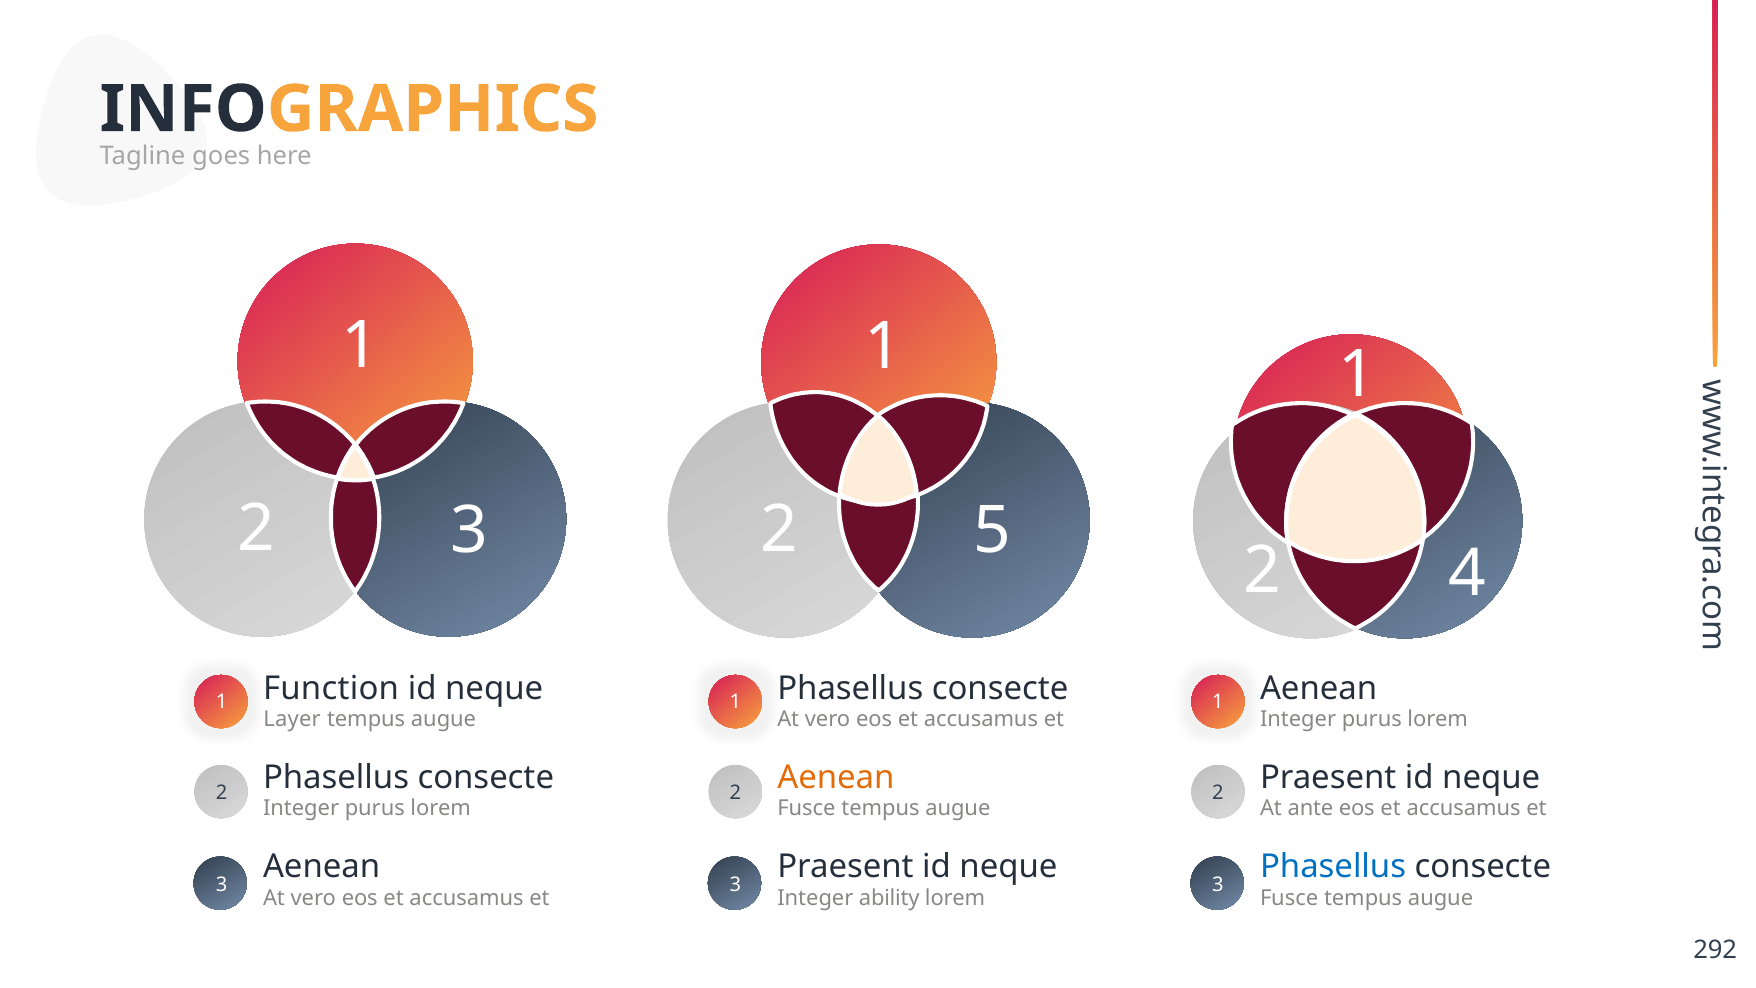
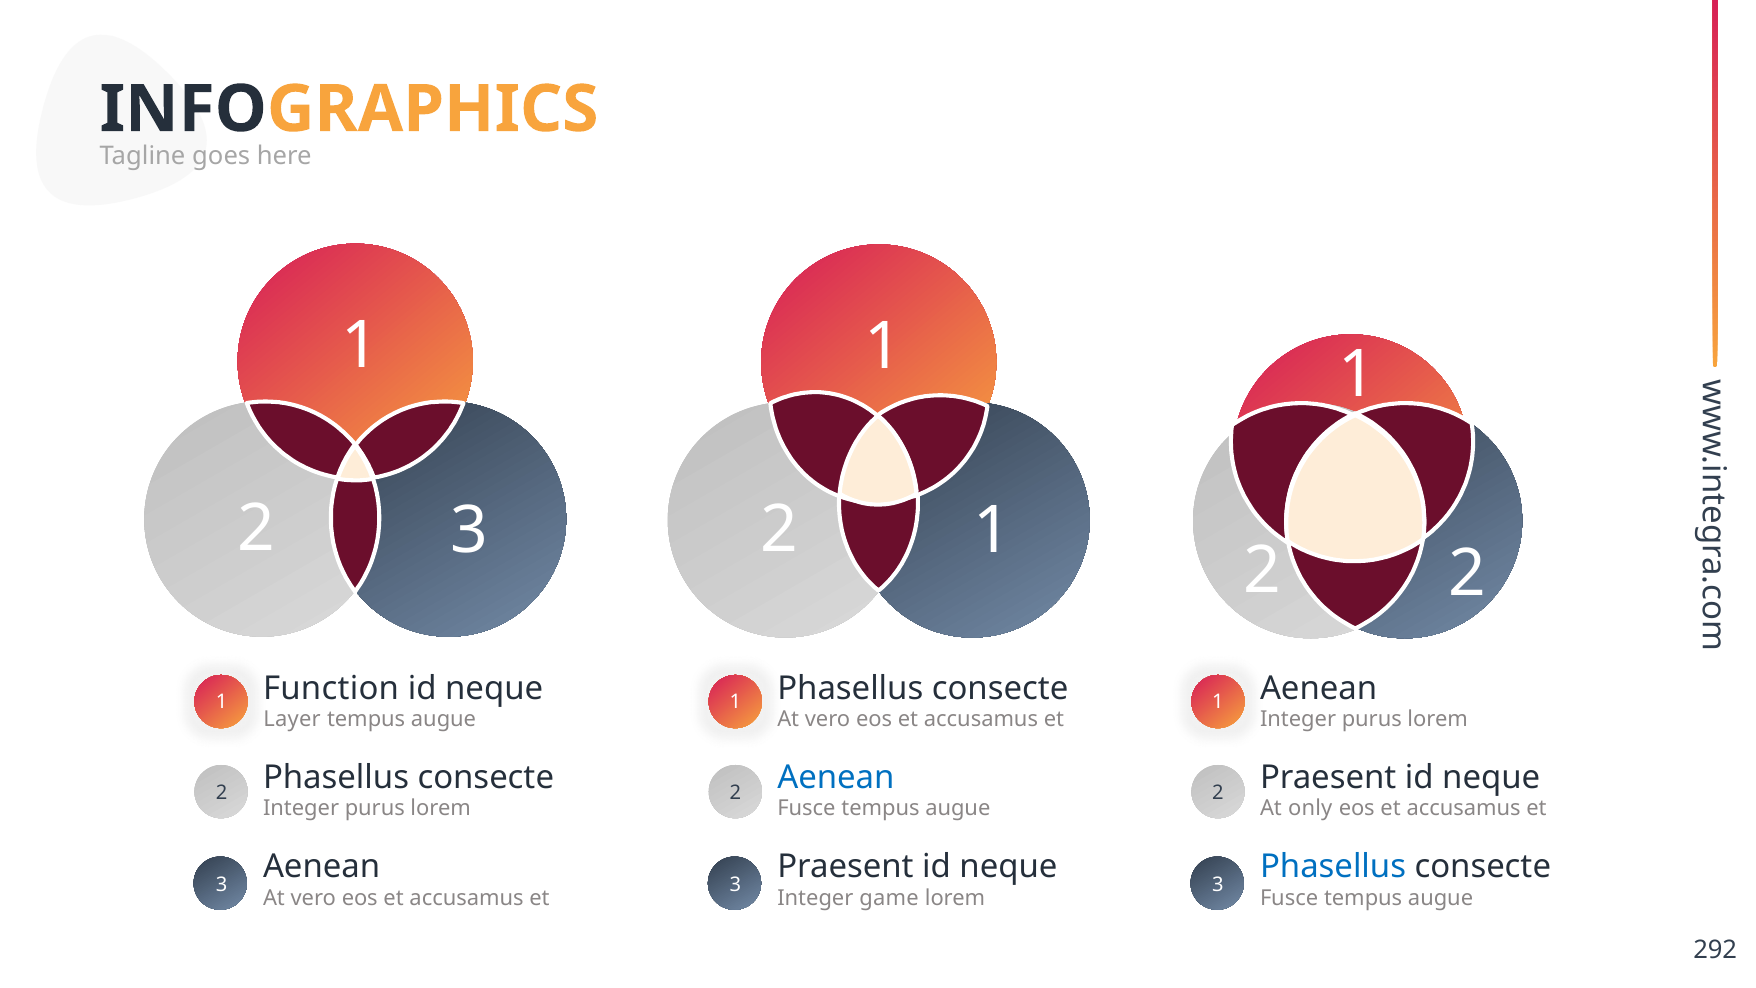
2 5: 5 -> 1
2 4: 4 -> 2
Aenean at (836, 777) colour: orange -> blue
ante: ante -> only
ability: ability -> game
